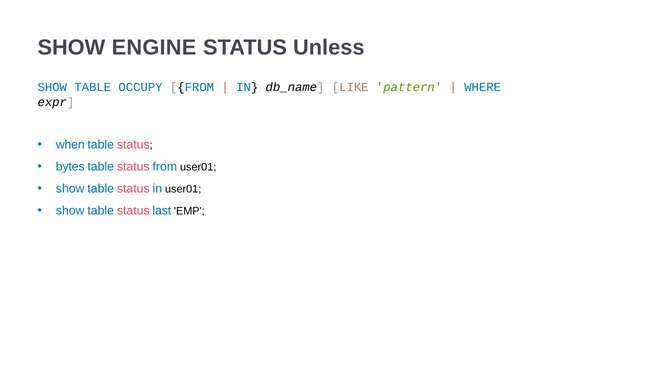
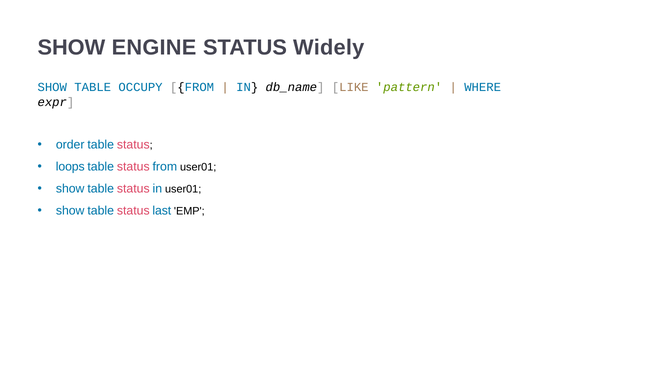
Unless: Unless -> Widely
when: when -> order
bytes: bytes -> loops
